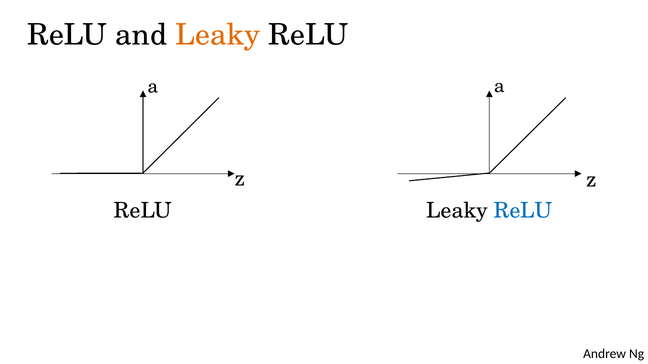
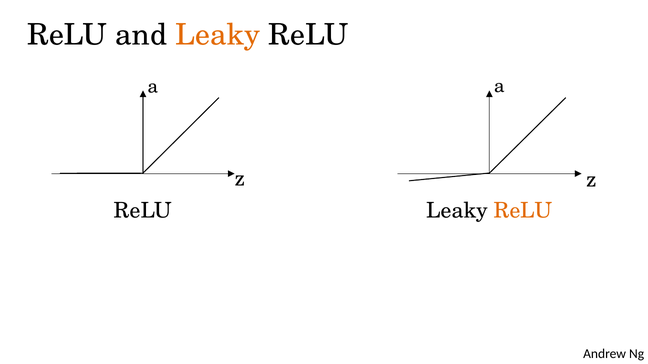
ReLU at (523, 211) colour: blue -> orange
